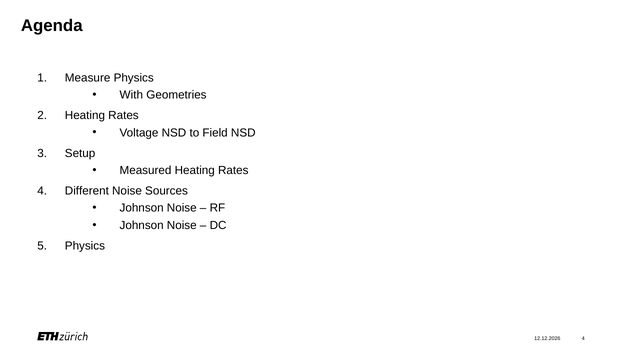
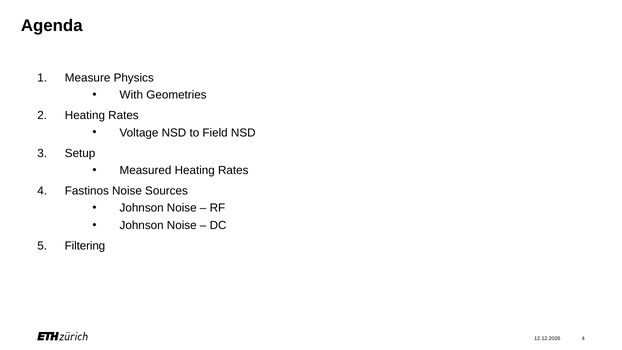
Different: Different -> Fastinos
Physics at (85, 246): Physics -> Filtering
